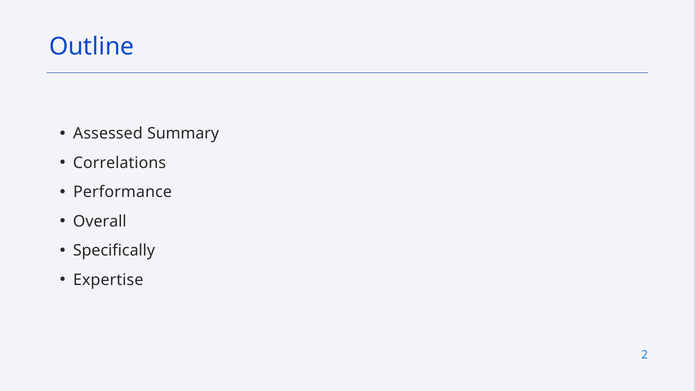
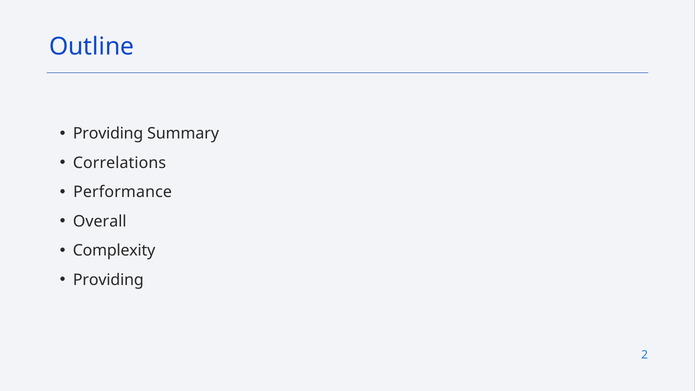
Assessed at (108, 134): Assessed -> Providing
Specifically: Specifically -> Complexity
Expertise at (108, 280): Expertise -> Providing
